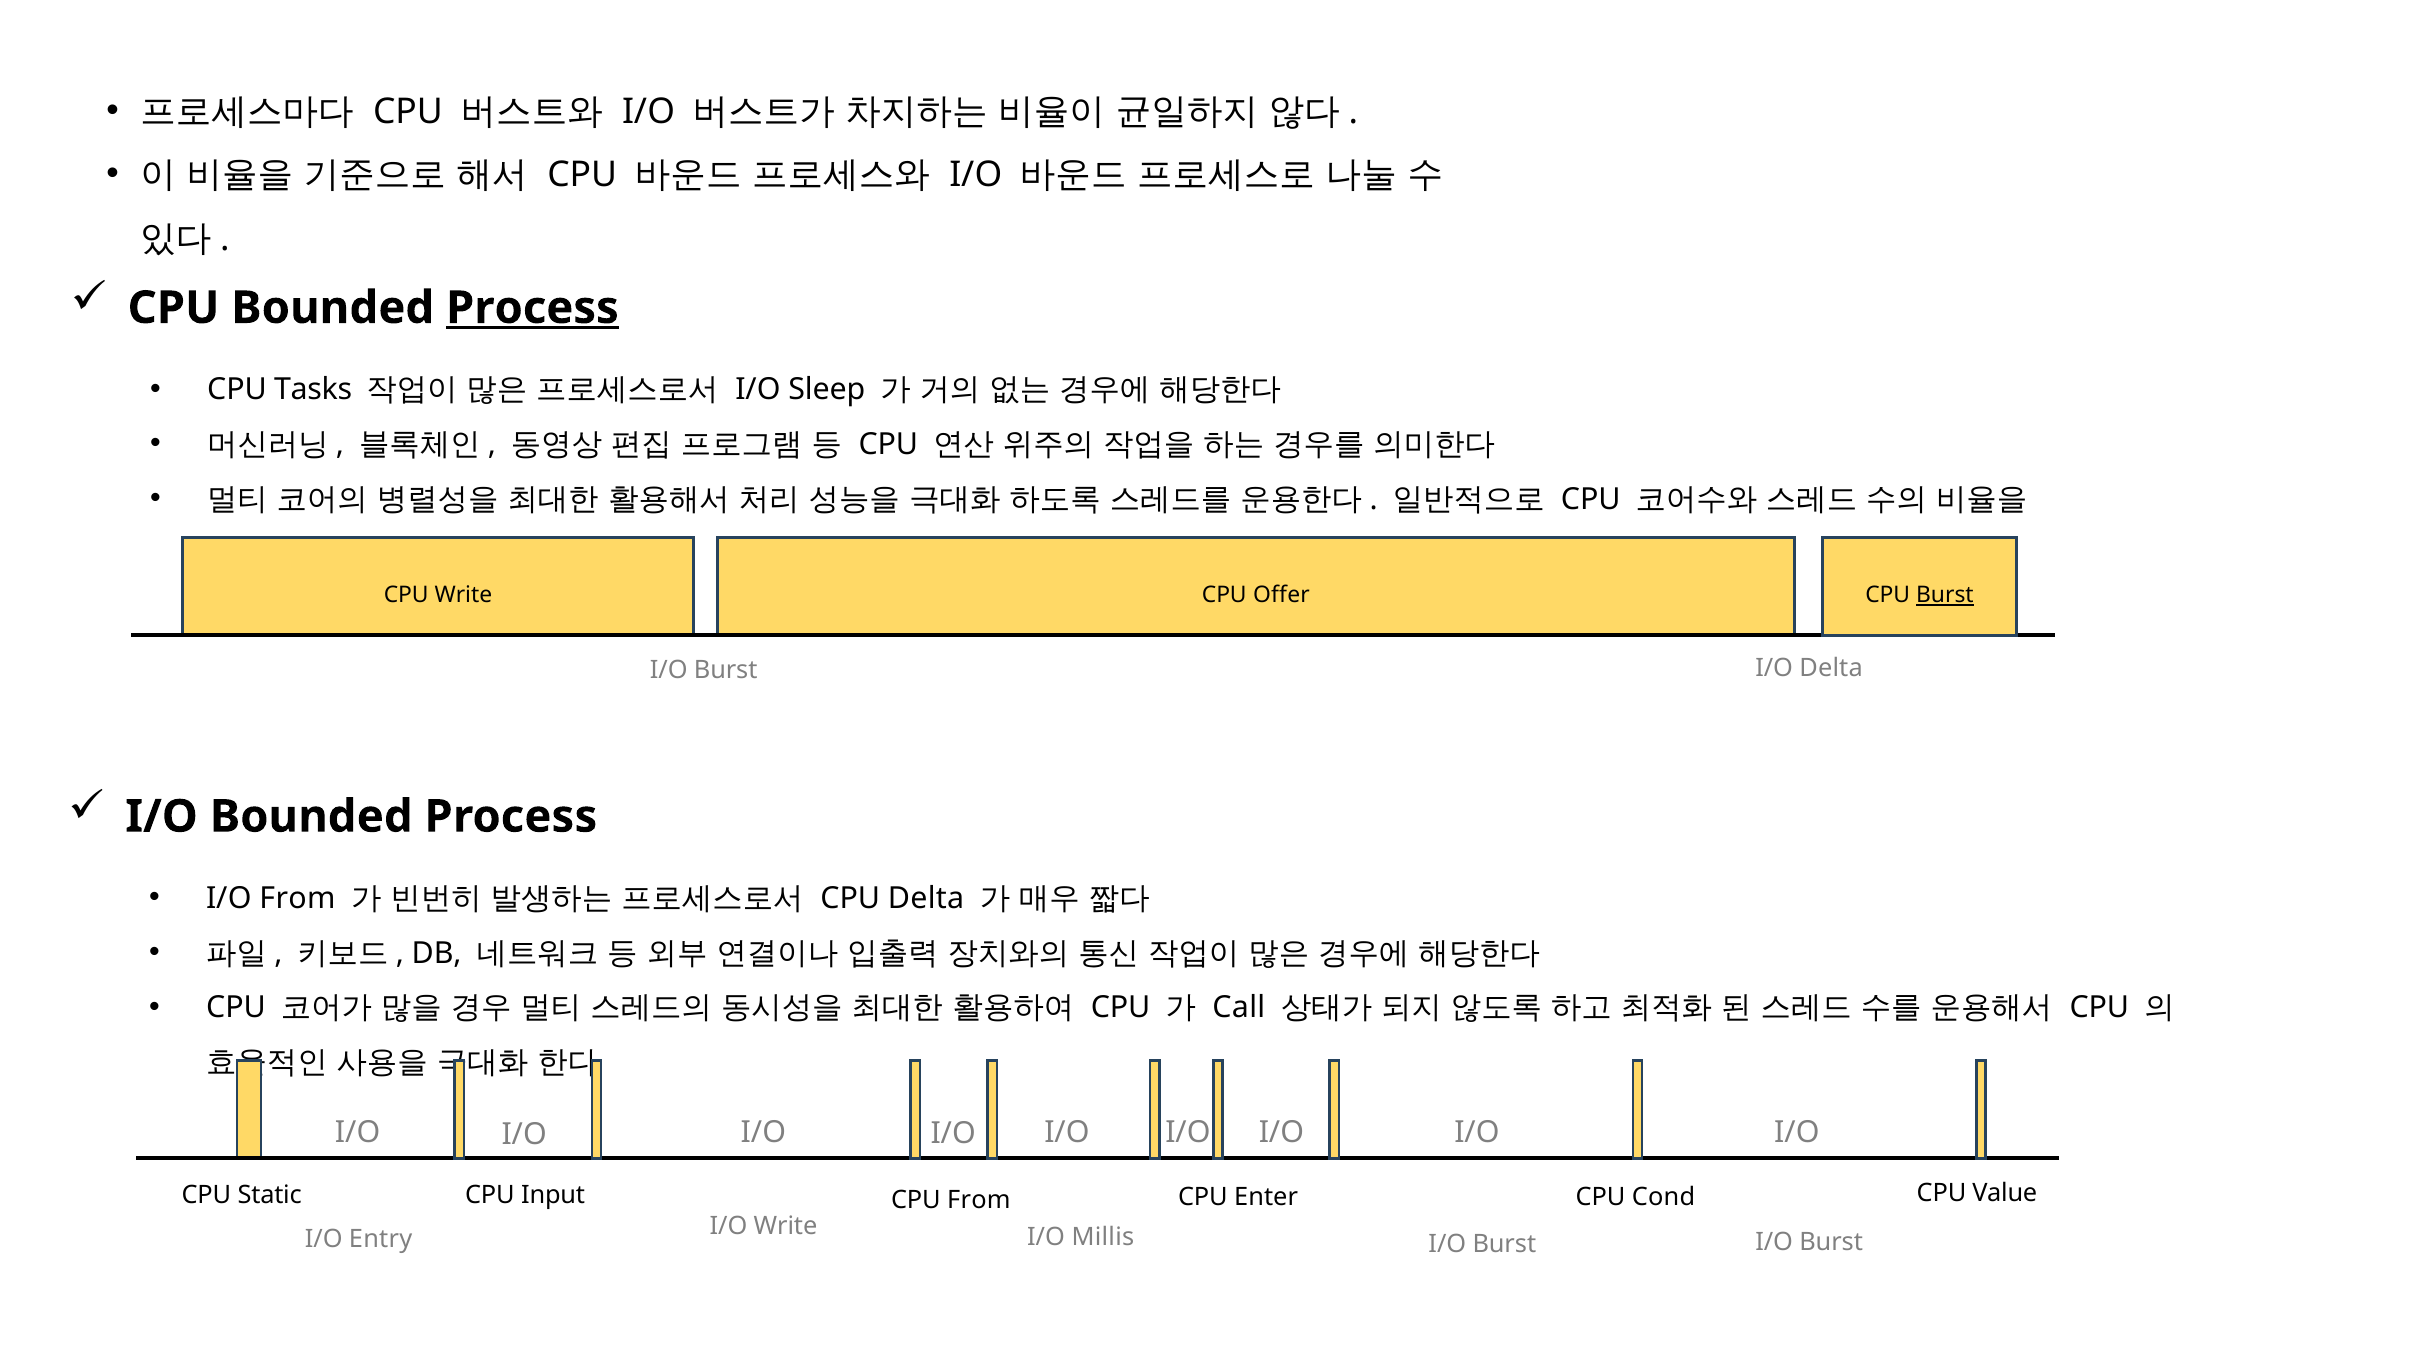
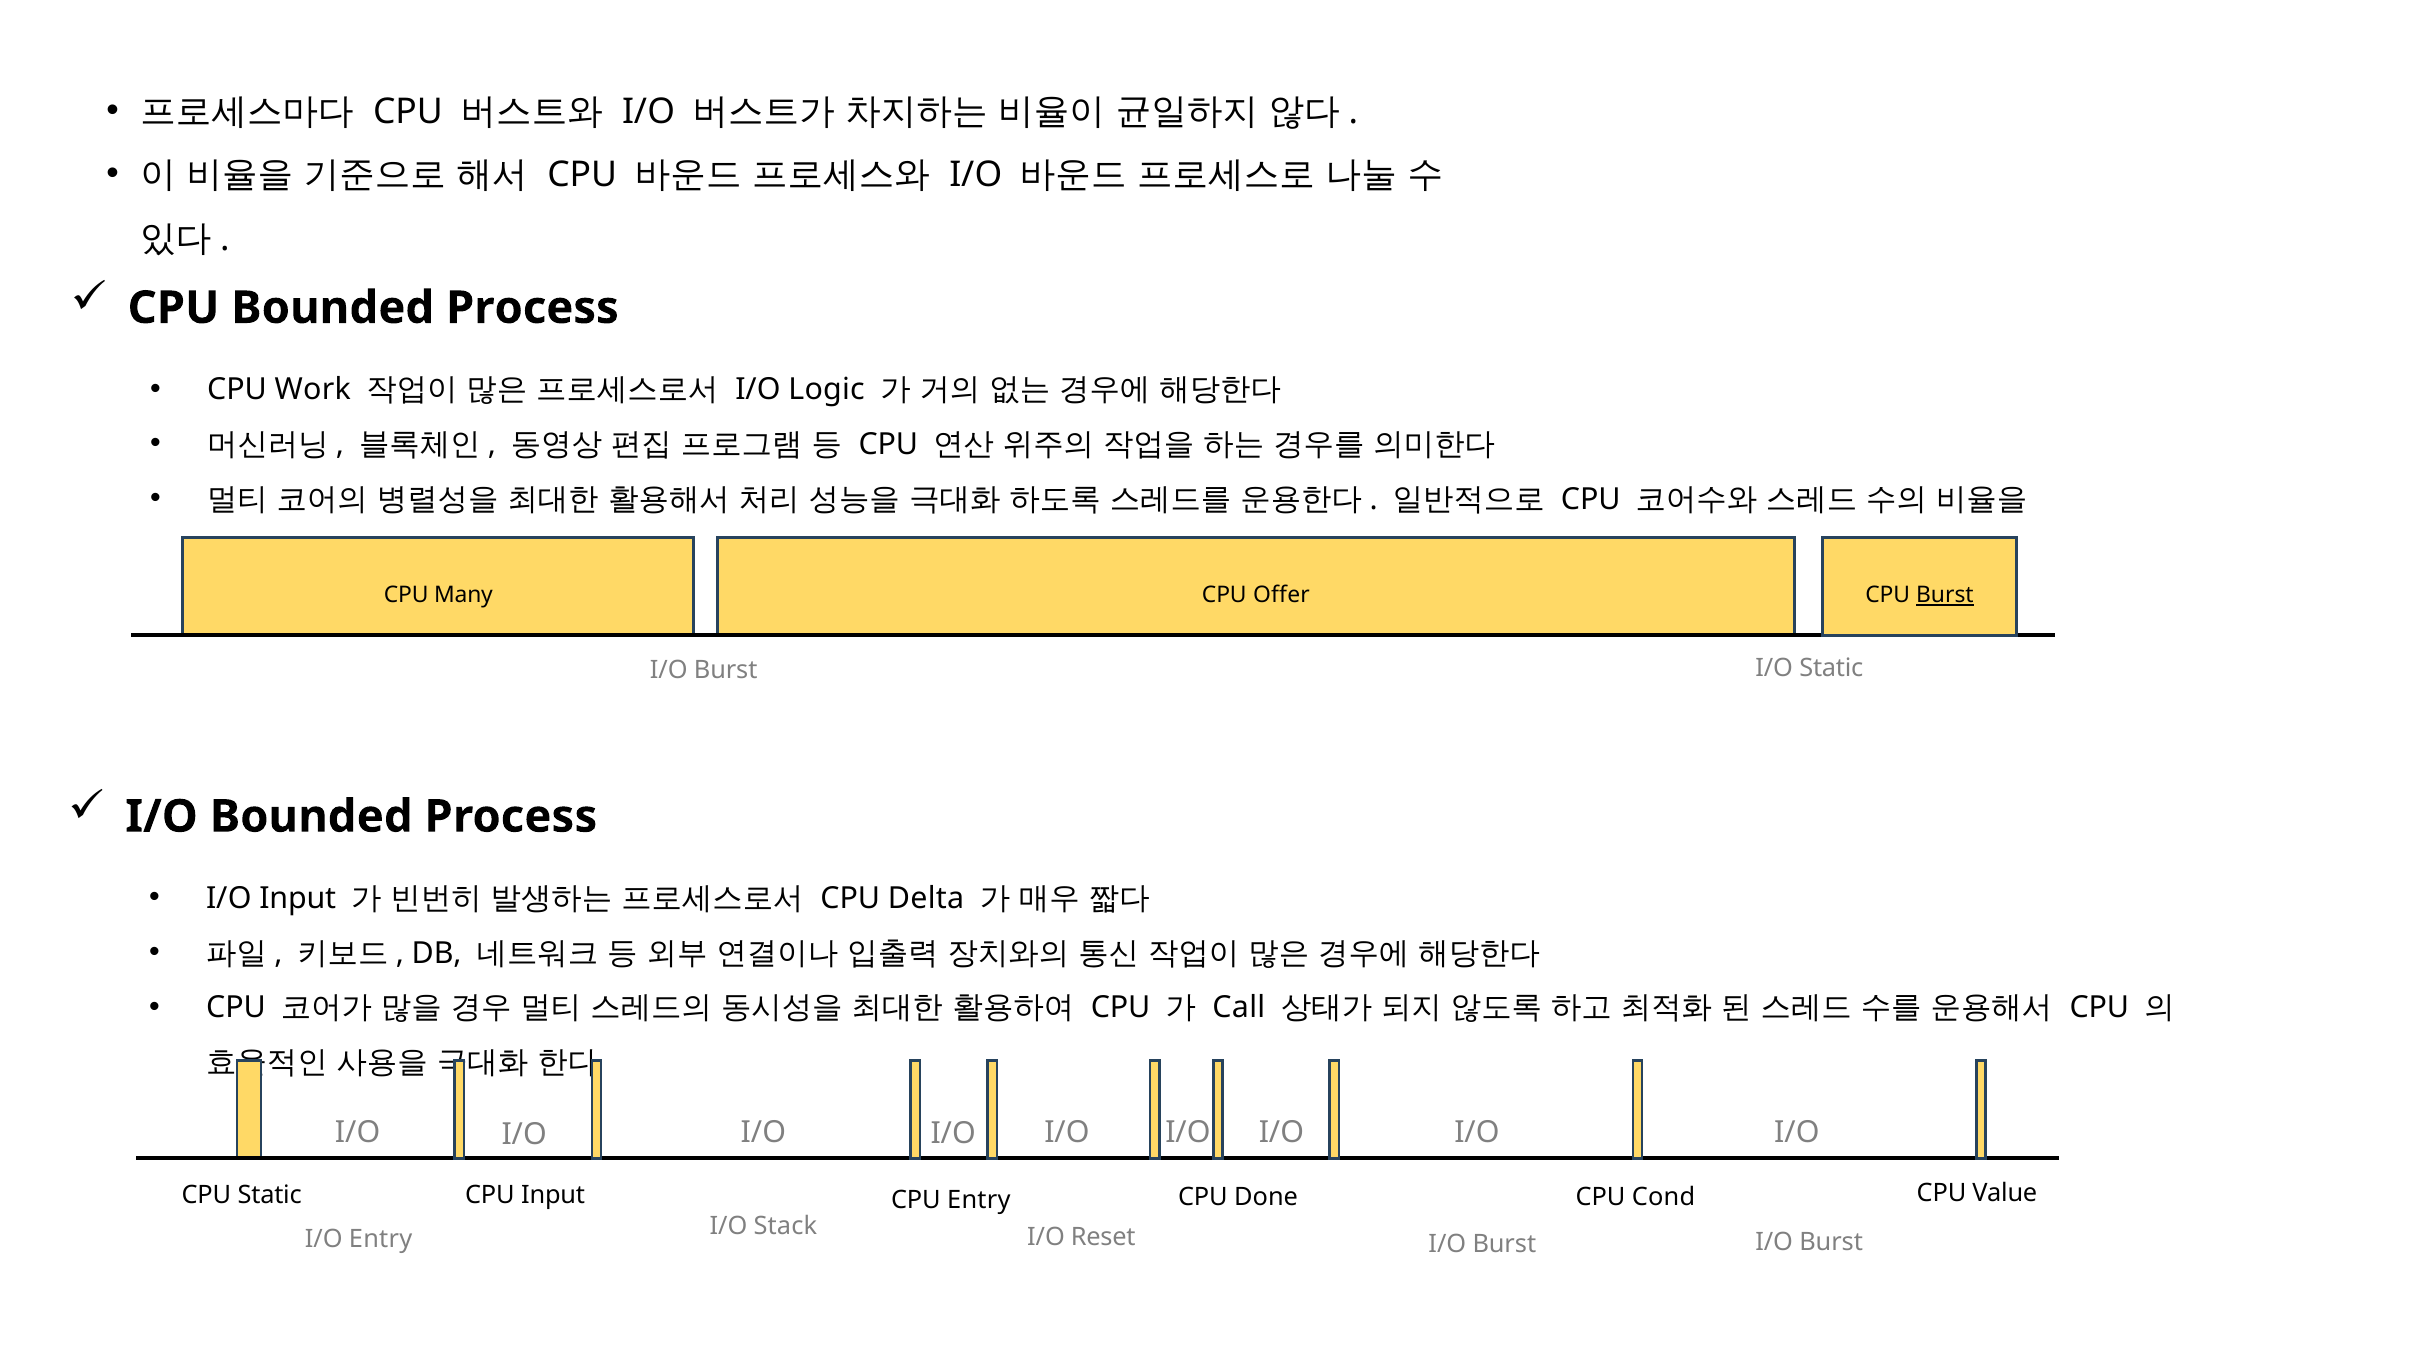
Process at (532, 308) underline: present -> none
Tasks: Tasks -> Work
Sleep: Sleep -> Logic
CPU Write: Write -> Many
I/O Delta: Delta -> Static
I/O From: From -> Input
CPU From: From -> Entry
Enter: Enter -> Done
I/O Write: Write -> Stack
Millis: Millis -> Reset
